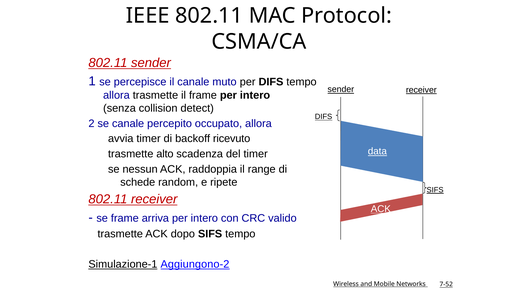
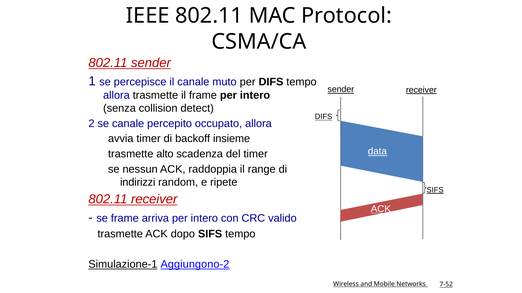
ricevuto: ricevuto -> insieme
schede: schede -> indirizzi
